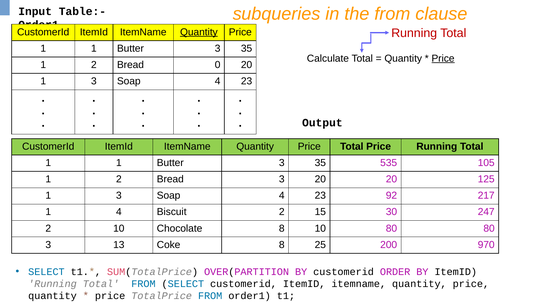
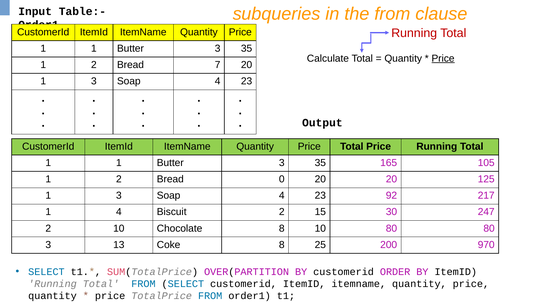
Quantity at (199, 32) underline: present -> none
0: 0 -> 7
535: 535 -> 165
Bread 3: 3 -> 0
